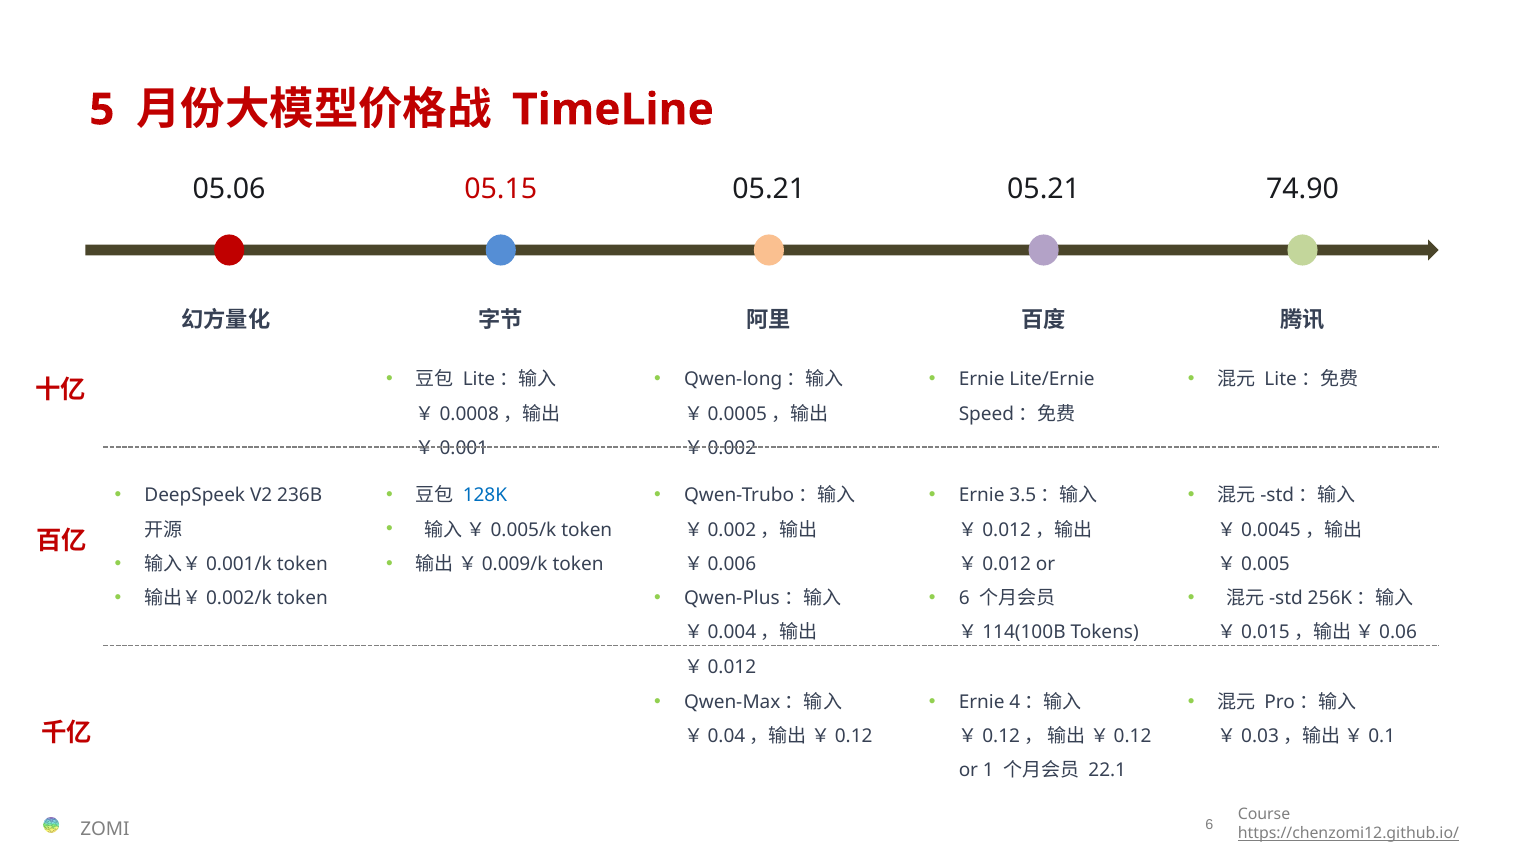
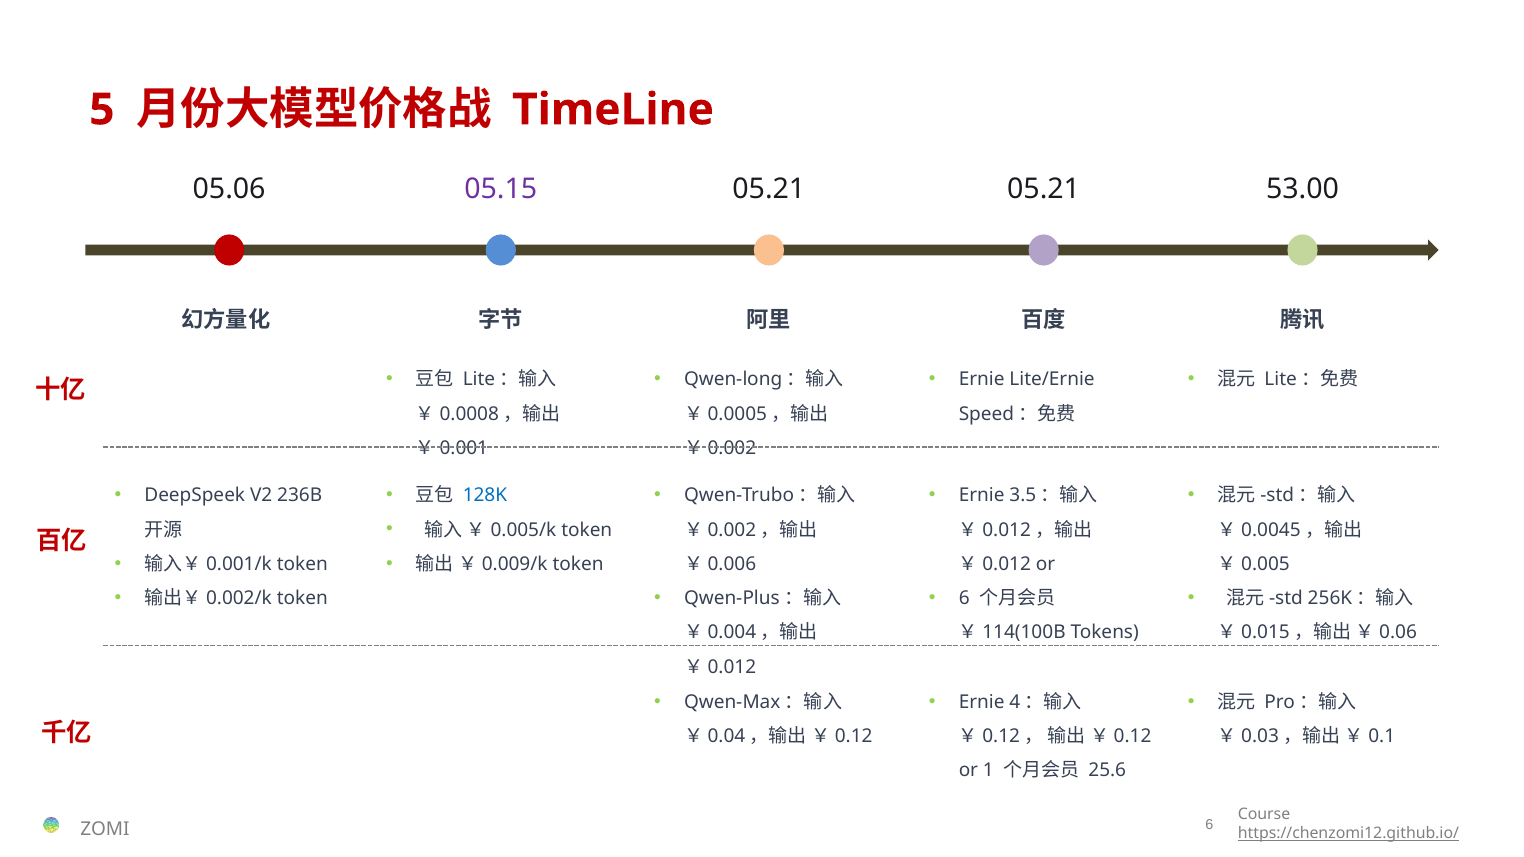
05.15 colour: red -> purple
74.90: 74.90 -> 53.00
22.1: 22.1 -> 25.6
